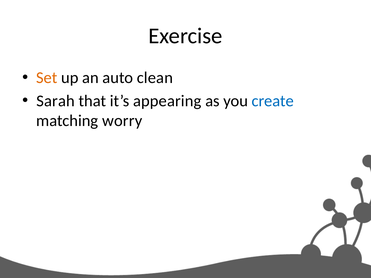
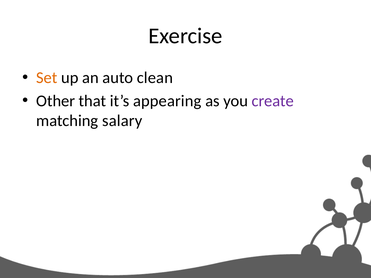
Sarah: Sarah -> Other
create colour: blue -> purple
worry: worry -> salary
